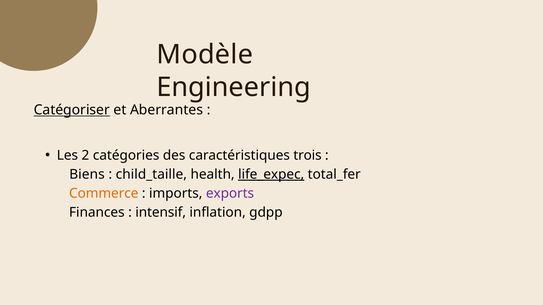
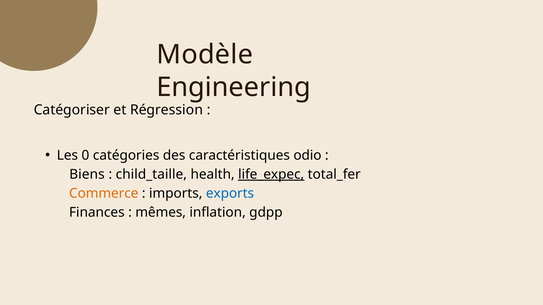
Catégoriser underline: present -> none
Aberrantes: Aberrantes -> Régression
2: 2 -> 0
trois: trois -> odio
exports colour: purple -> blue
intensif: intensif -> mêmes
